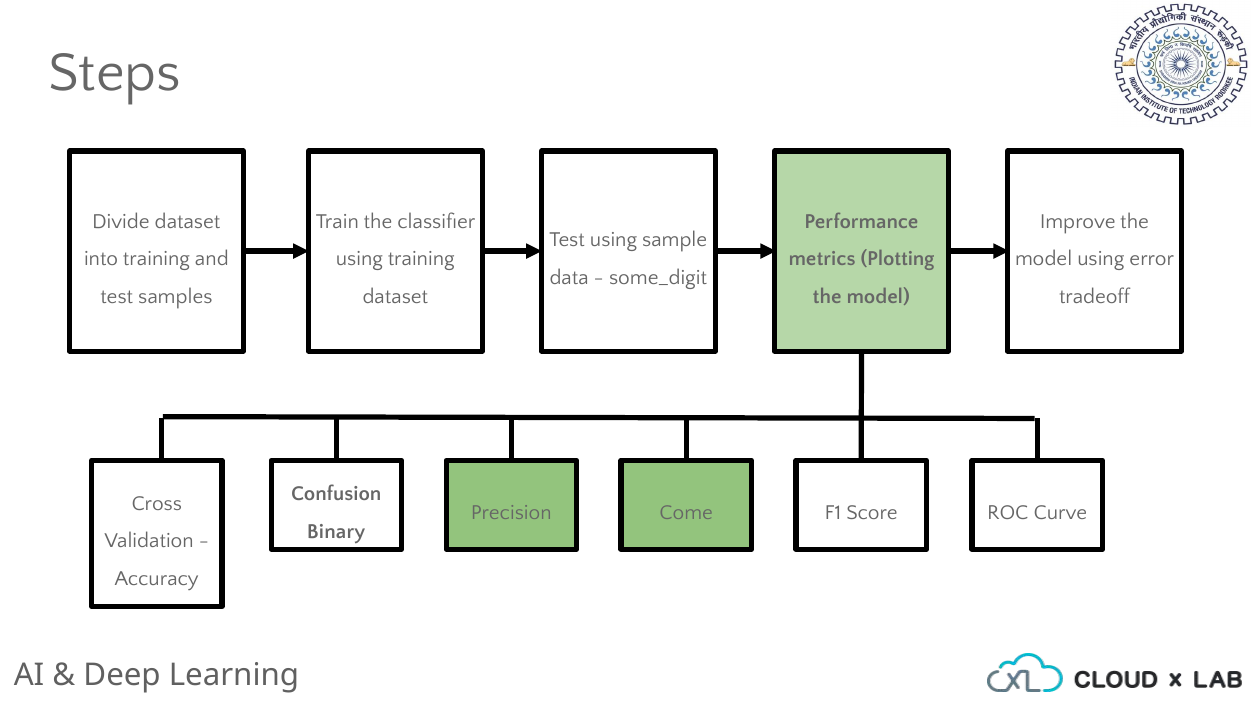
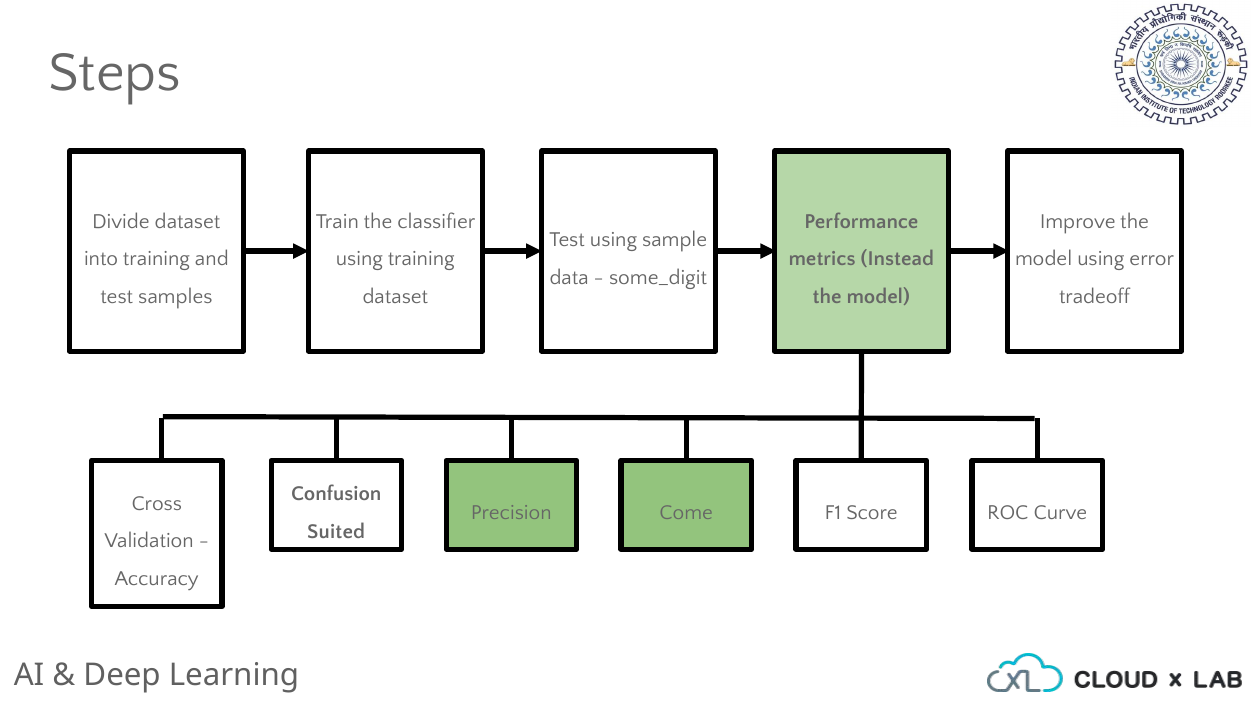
Plotting: Plotting -> Instead
Binary: Binary -> Suited
